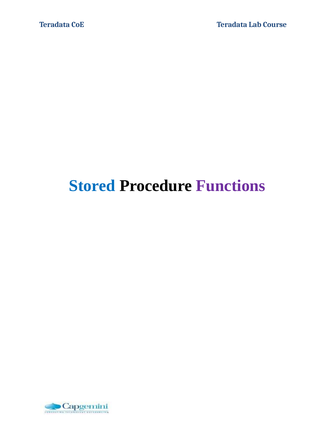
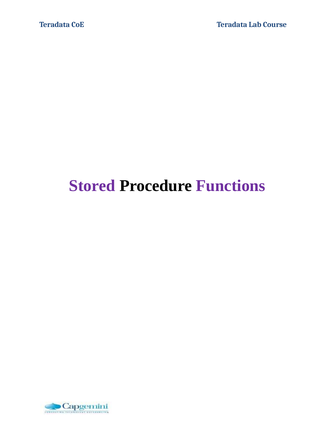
Stored colour: blue -> purple
